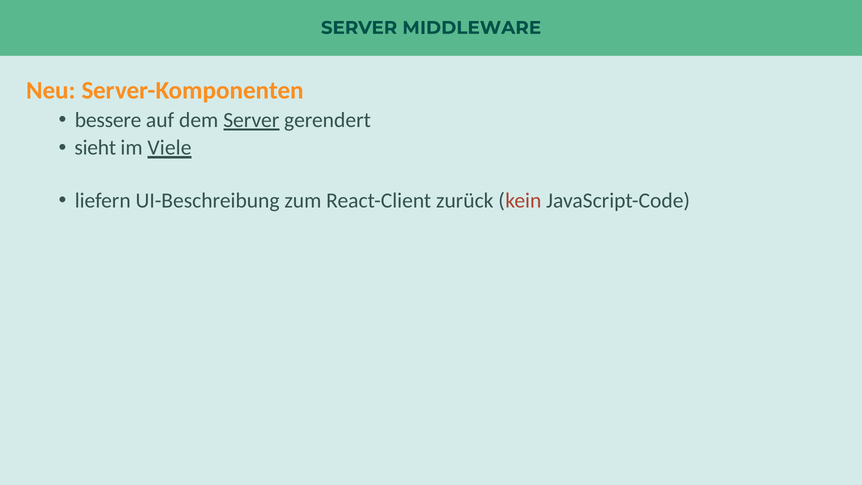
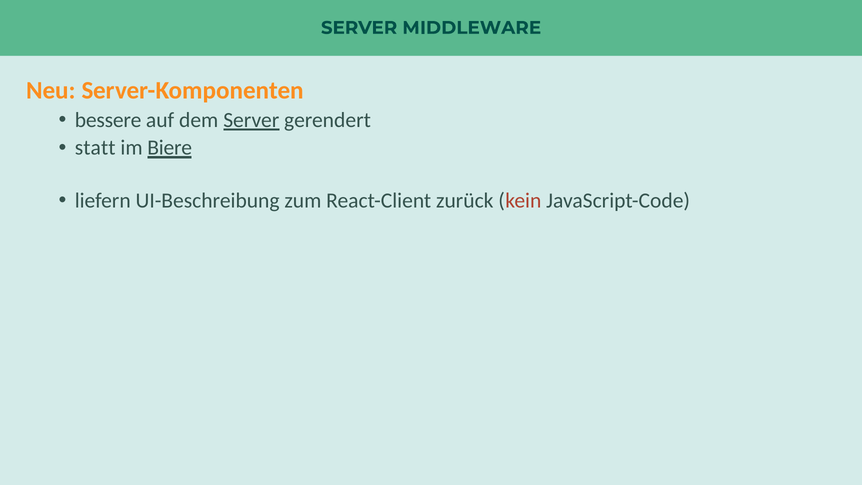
sieht: sieht -> statt
Viele: Viele -> Biere
